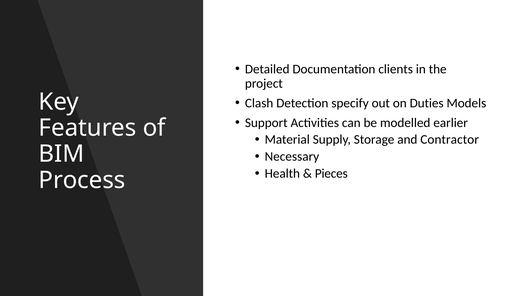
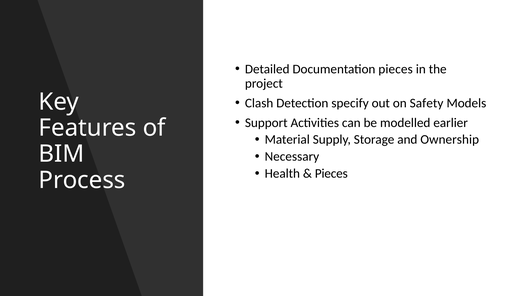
Documentation clients: clients -> pieces
Duties: Duties -> Safety
Contractor: Contractor -> Ownership
